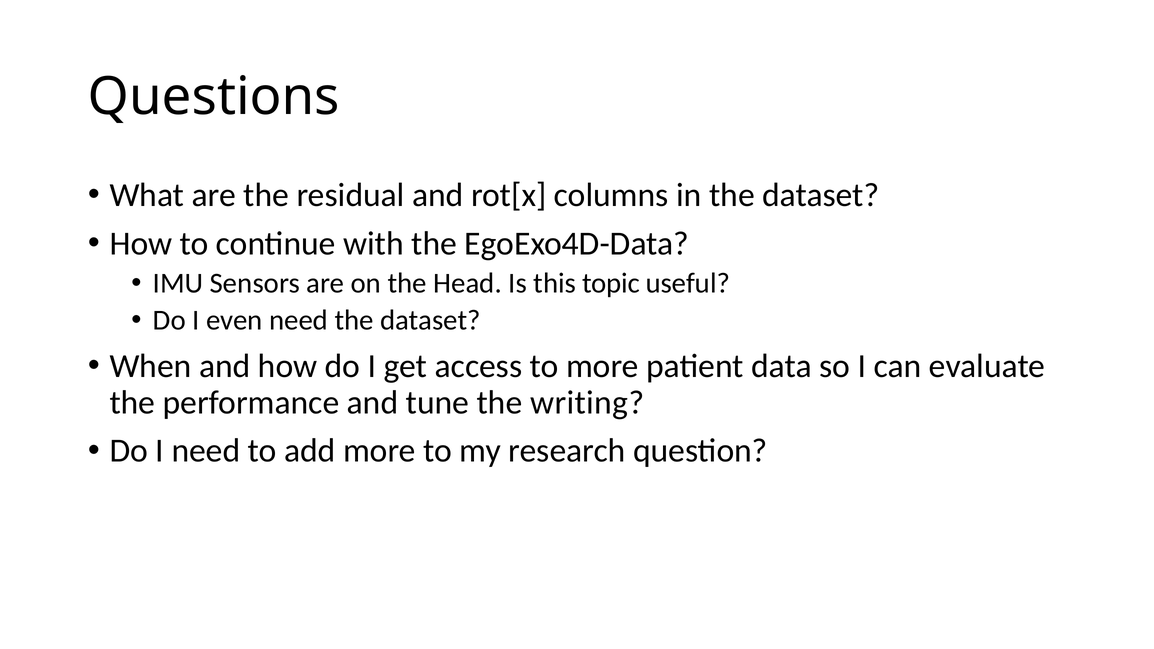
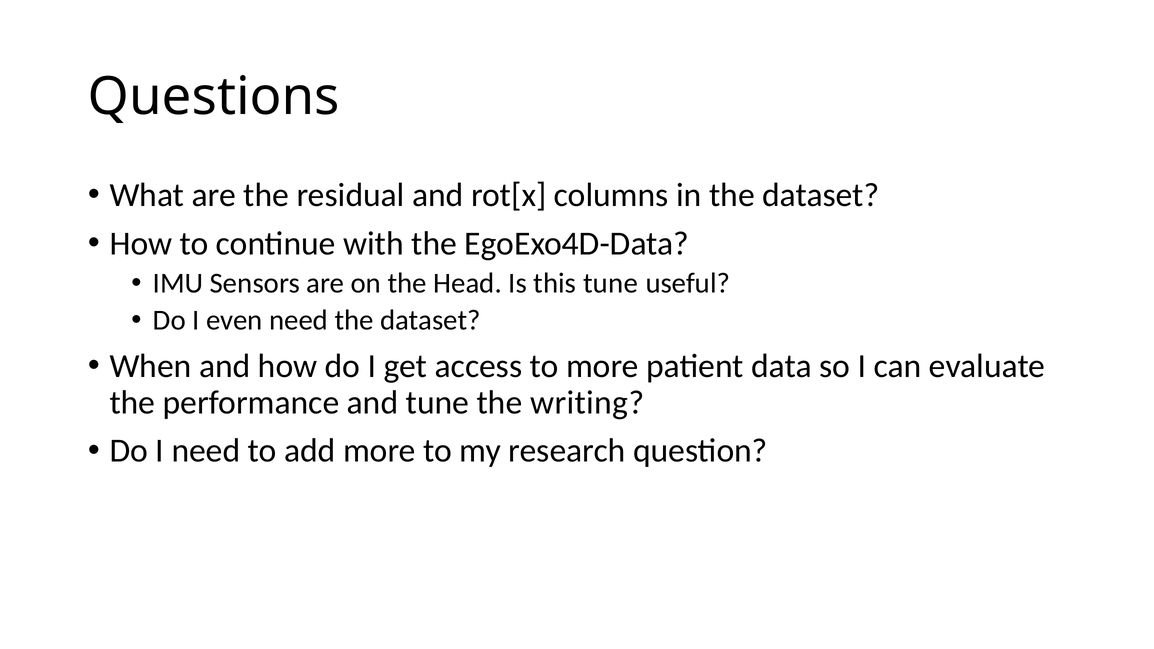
this topic: topic -> tune
